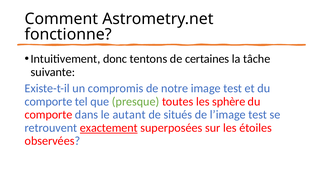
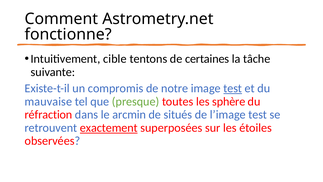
donc: donc -> cible
test at (233, 88) underline: none -> present
comporte at (48, 101): comporte -> mauvaise
comporte at (48, 114): comporte -> réfraction
autant: autant -> arcmin
